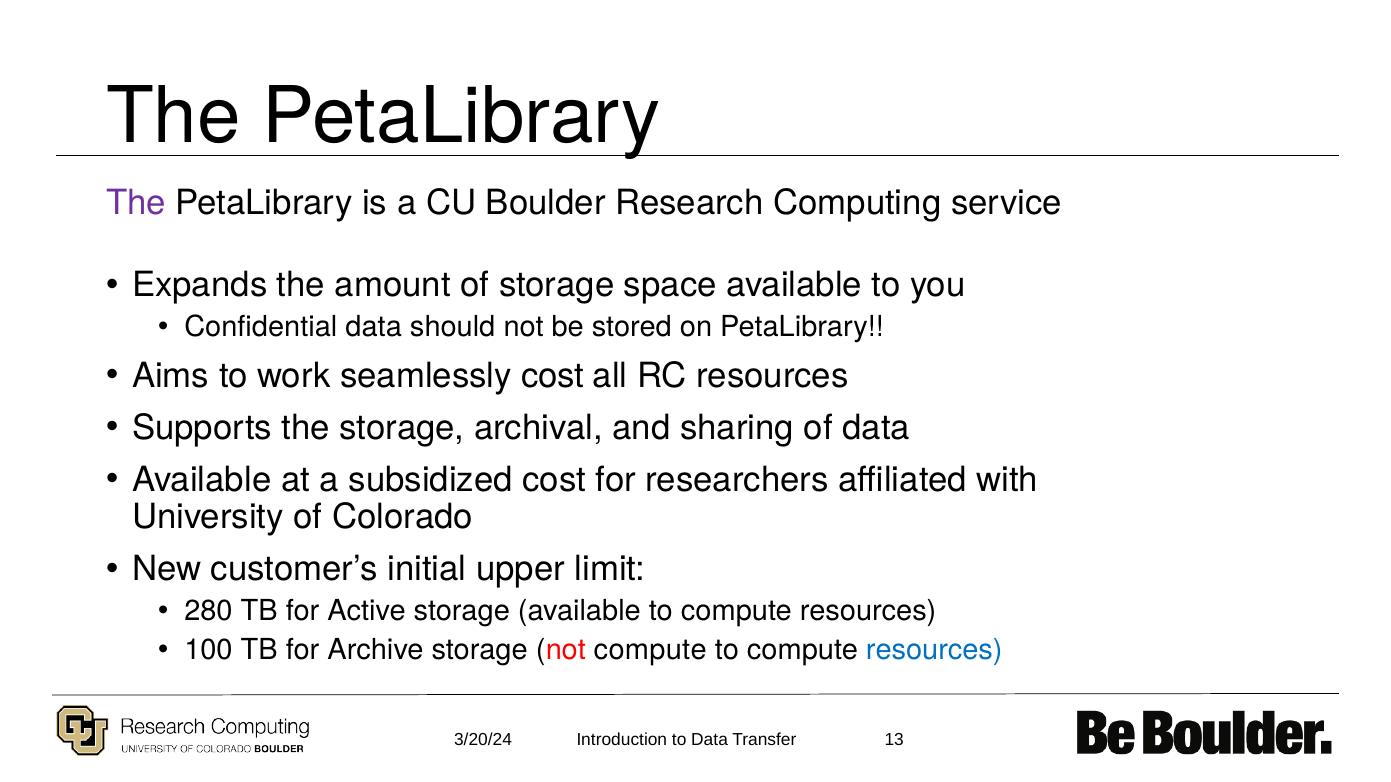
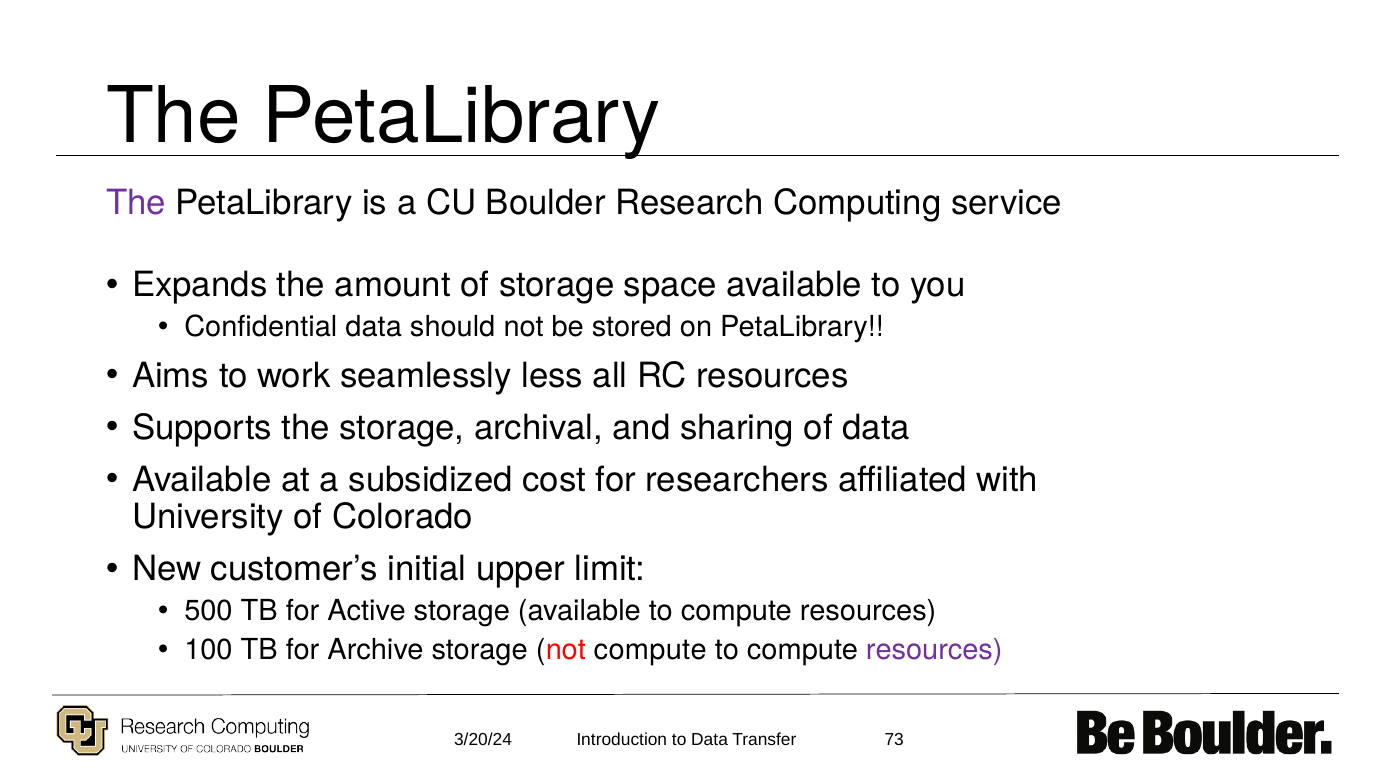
seamlessly cost: cost -> less
280: 280 -> 500
resources at (934, 650) colour: blue -> purple
13: 13 -> 73
